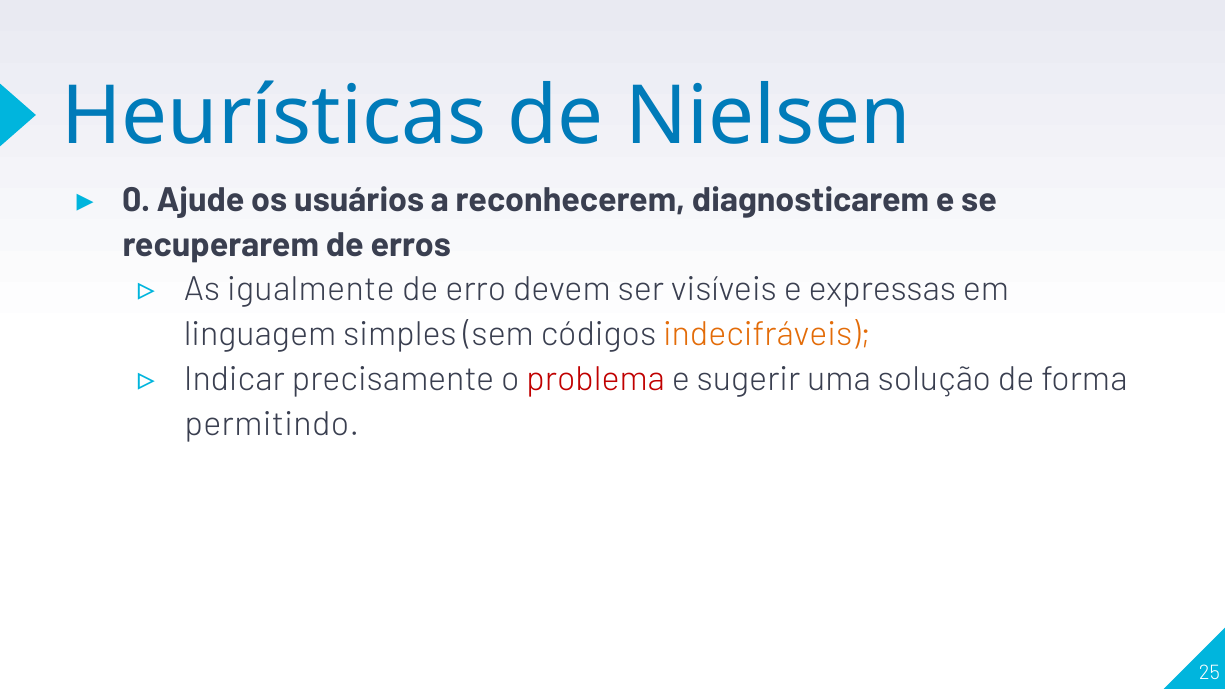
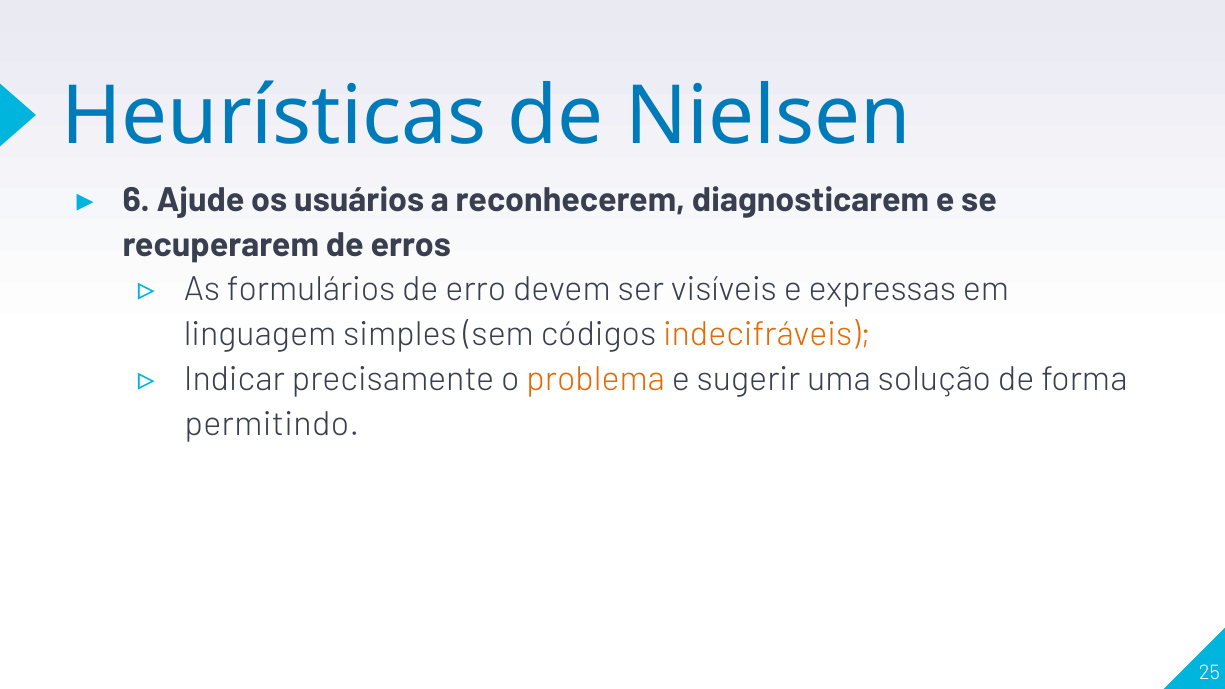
0: 0 -> 6
igualmente: igualmente -> formulários
problema colour: red -> orange
